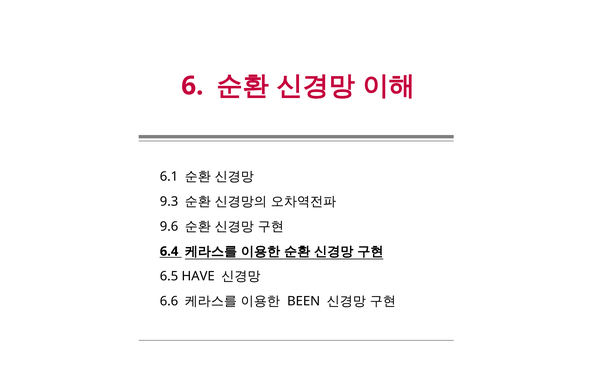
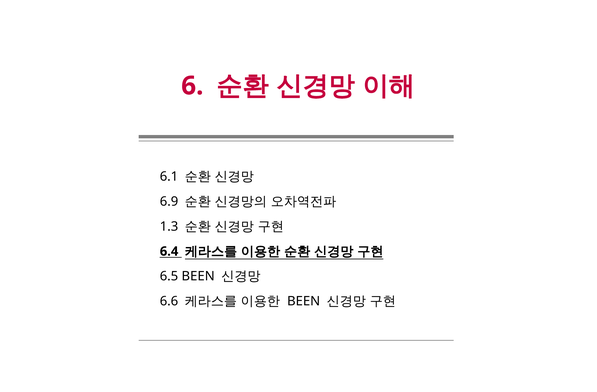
9.3: 9.3 -> 6.9
9.6: 9.6 -> 1.3
6.5 HAVE: HAVE -> BEEN
